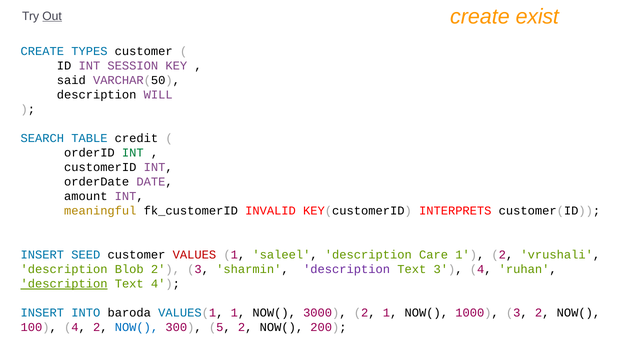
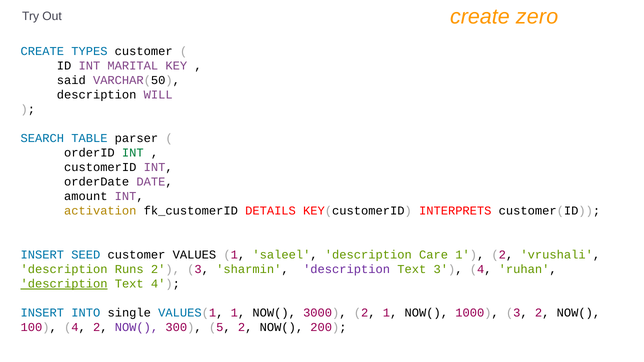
exist: exist -> zero
Out underline: present -> none
SESSION: SESSION -> MARITAL
credit: credit -> parser
meaningful: meaningful -> activation
INVALID: INVALID -> DETAILS
VALUES colour: red -> black
Blob: Blob -> Runs
baroda: baroda -> single
NOW( at (136, 327) colour: blue -> purple
